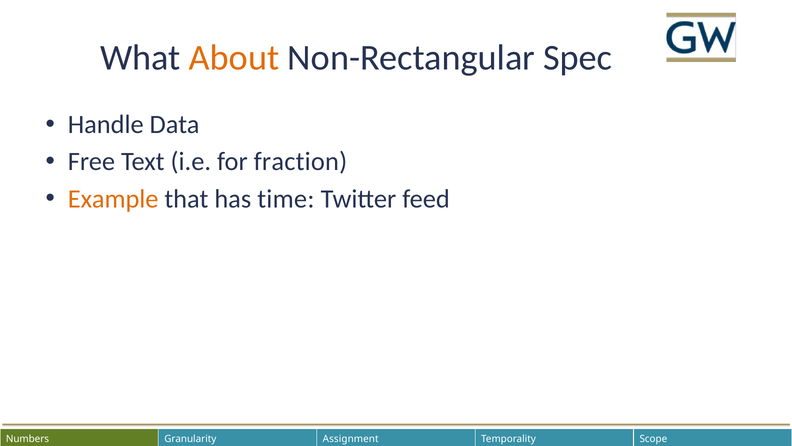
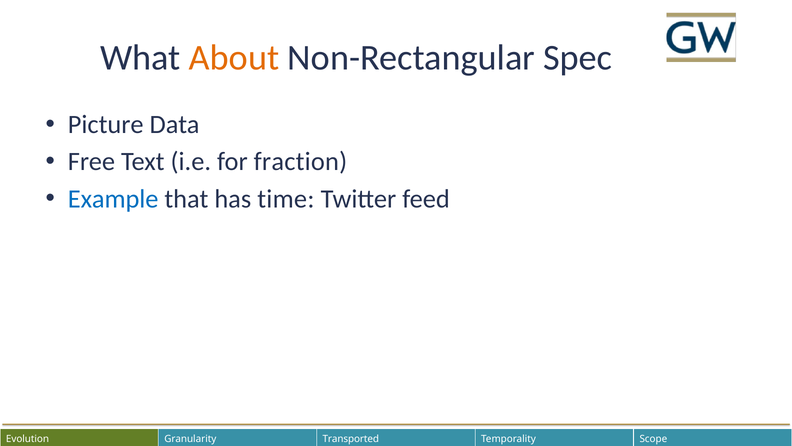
Handle: Handle -> Picture
Example colour: orange -> blue
Numbers: Numbers -> Evolution
Assignment: Assignment -> Transported
